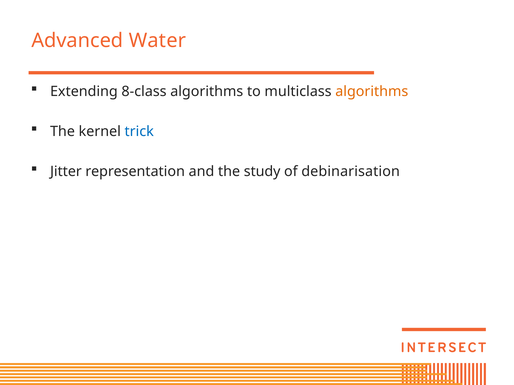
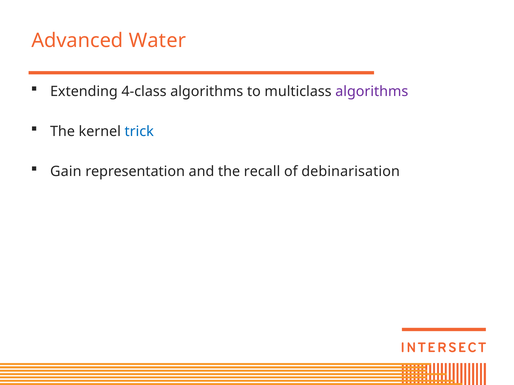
8-class: 8-class -> 4-class
algorithms at (372, 92) colour: orange -> purple
Jitter: Jitter -> Gain
study: study -> recall
